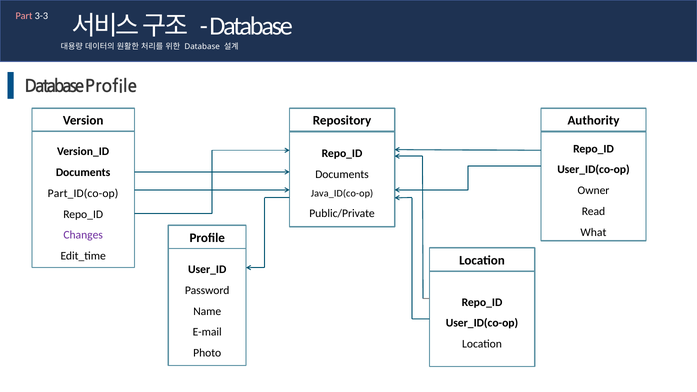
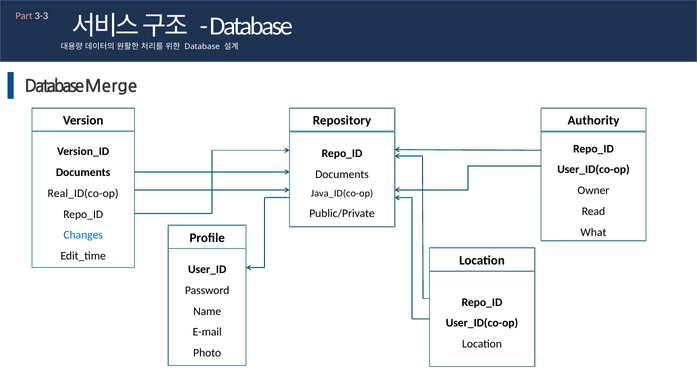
Database Profile: Profile -> Merge
Part_ID(co-op: Part_ID(co-op -> Real_ID(co-op
Changes colour: purple -> blue
